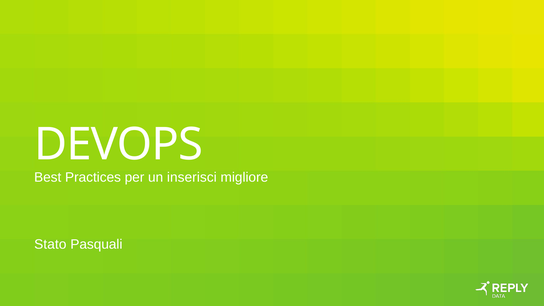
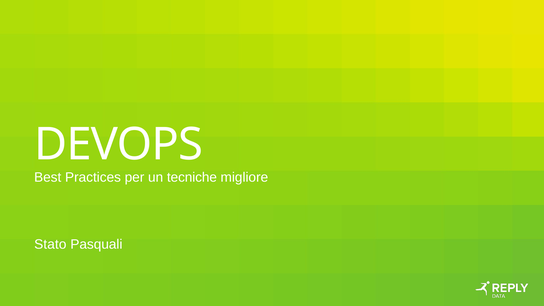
inserisci: inserisci -> tecniche
